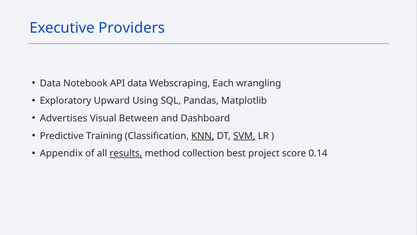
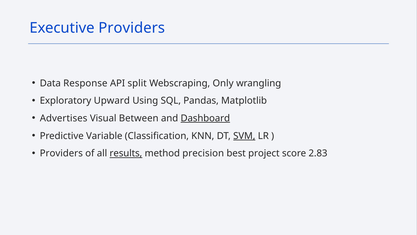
Notebook: Notebook -> Response
API data: data -> split
Each: Each -> Only
Dashboard underline: none -> present
Training: Training -> Variable
KNN underline: present -> none
Appendix at (61, 153): Appendix -> Providers
collection: collection -> precision
0.14: 0.14 -> 2.83
